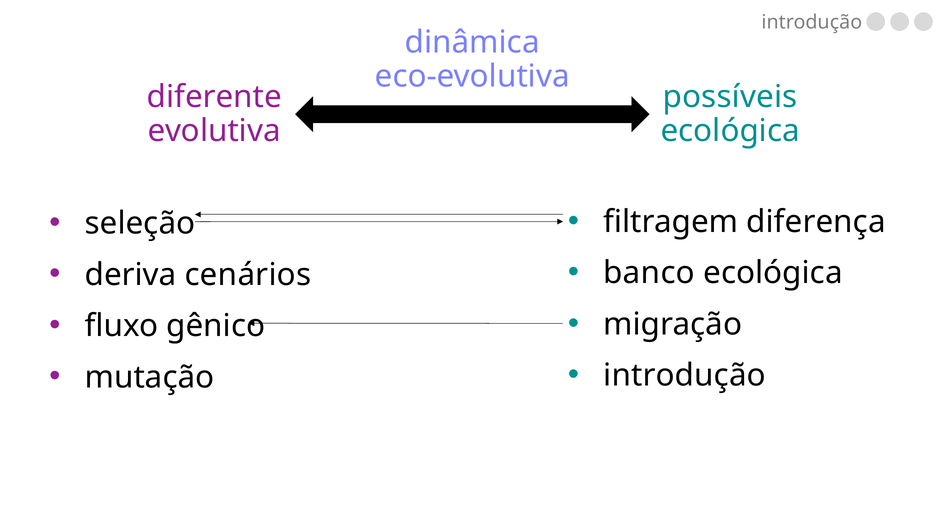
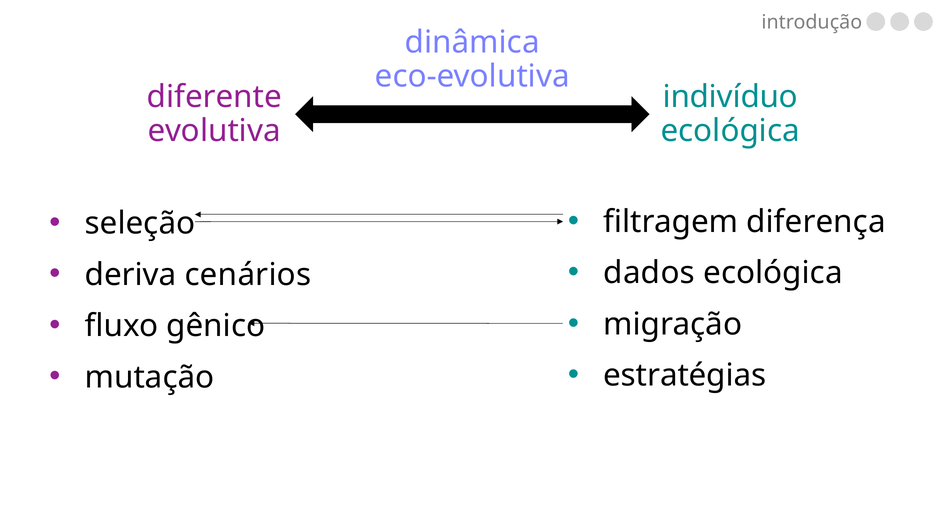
possíveis: possíveis -> indivíduo
banco: banco -> dados
introdução at (685, 376): introdução -> estratégias
